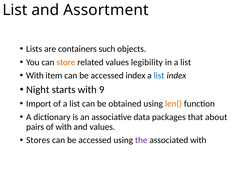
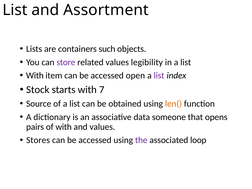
store colour: orange -> purple
accessed index: index -> open
list at (159, 76) colour: blue -> purple
Night: Night -> Stock
9: 9 -> 7
Import: Import -> Source
packages: packages -> someone
about: about -> opens
associated with: with -> loop
